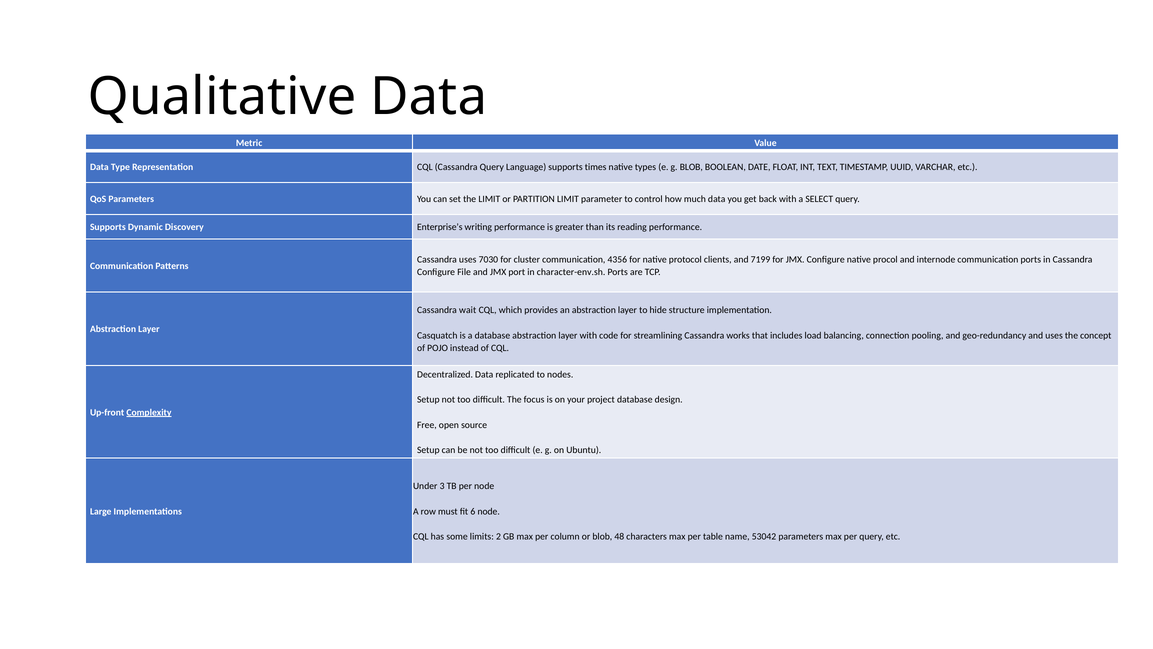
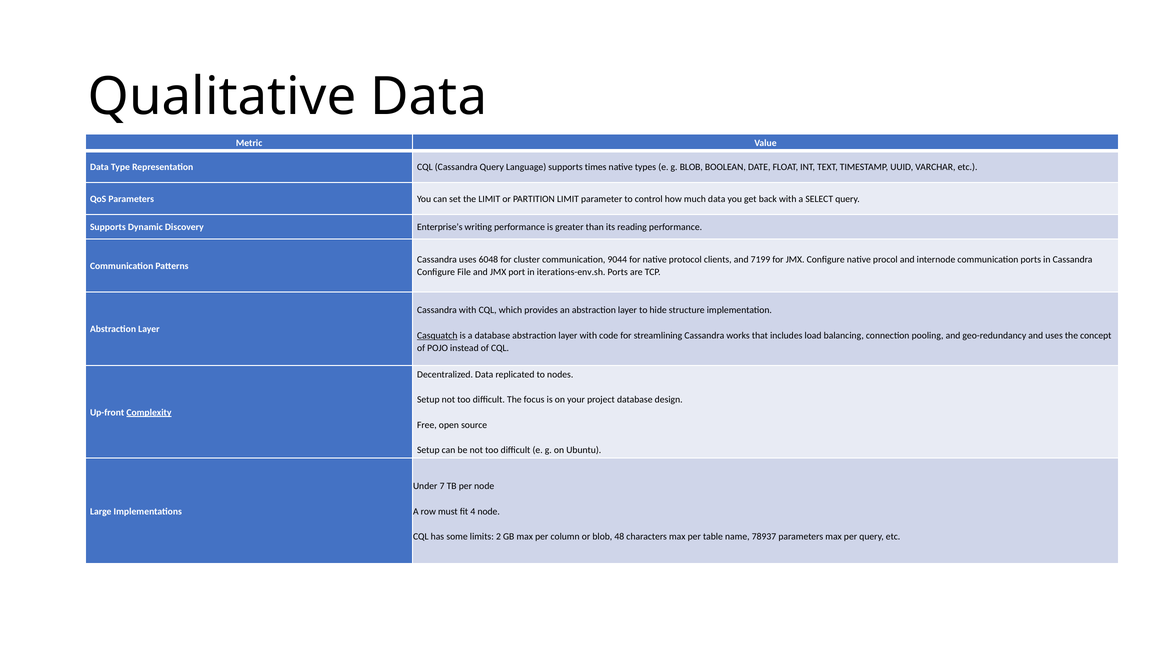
7030: 7030 -> 6048
4356: 4356 -> 9044
character-env.sh: character-env.sh -> iterations-env.sh
Cassandra wait: wait -> with
Casquatch underline: none -> present
3: 3 -> 7
6: 6 -> 4
53042: 53042 -> 78937
